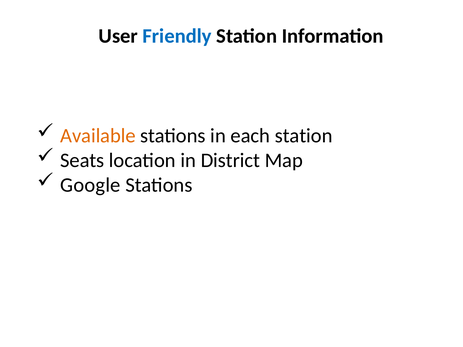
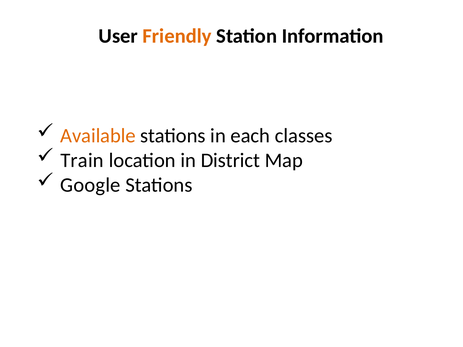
Friendly colour: blue -> orange
each station: station -> classes
Seats: Seats -> Train
